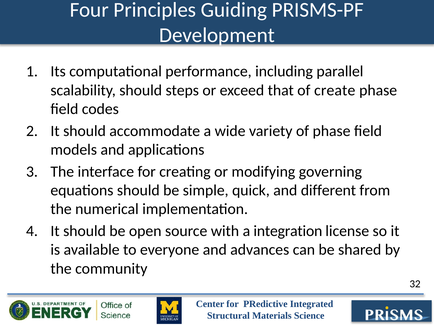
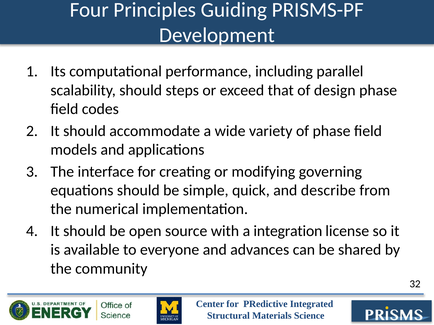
create: create -> design
different: different -> describe
